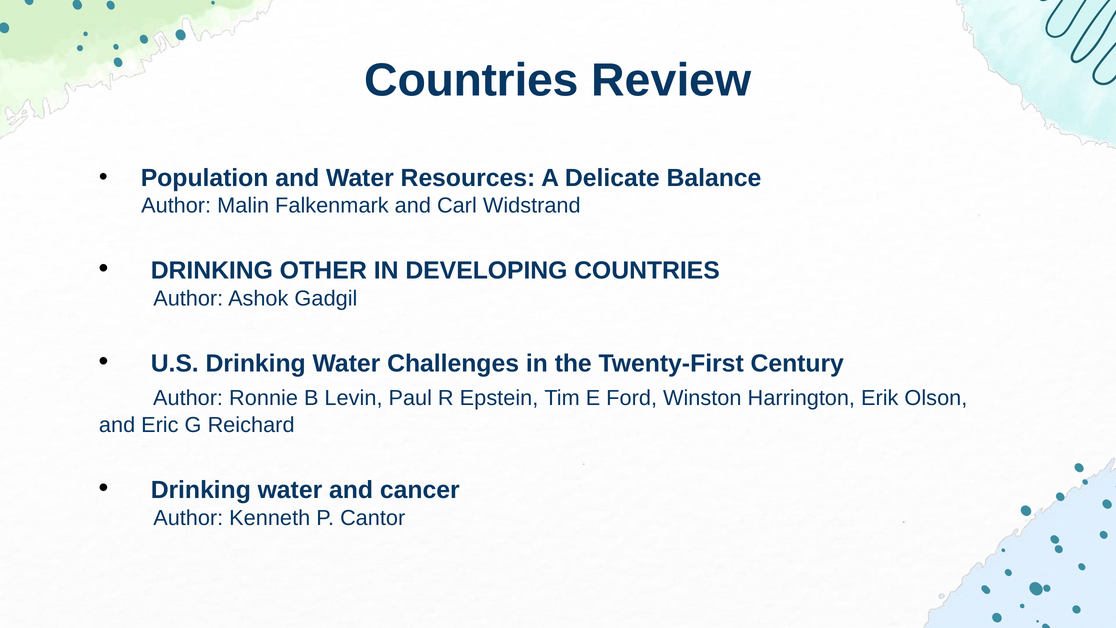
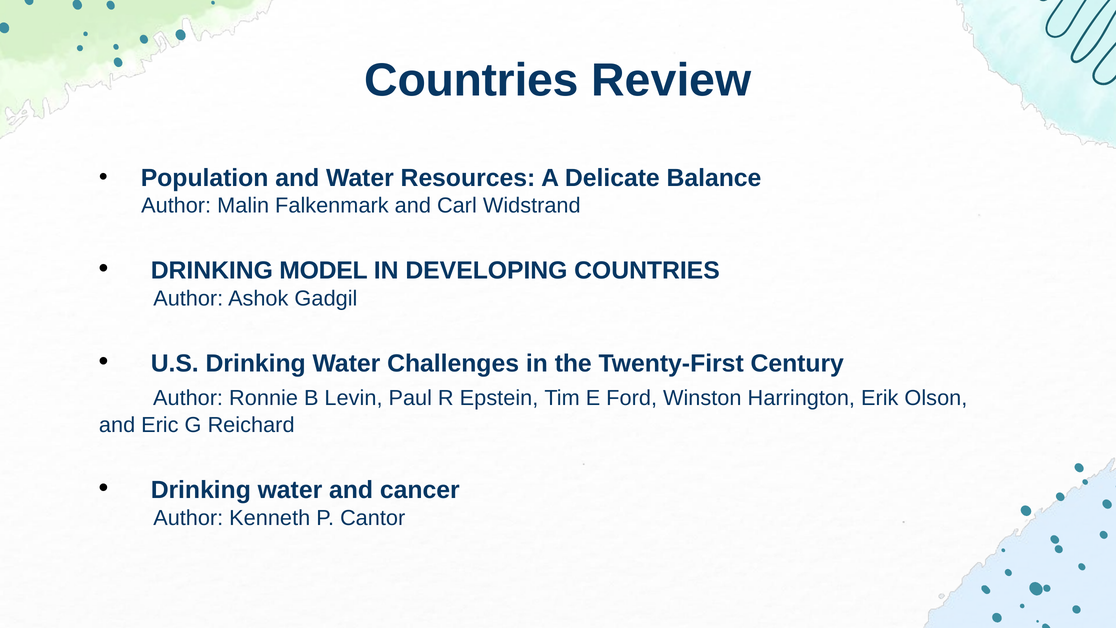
OTHER: OTHER -> MODEL
